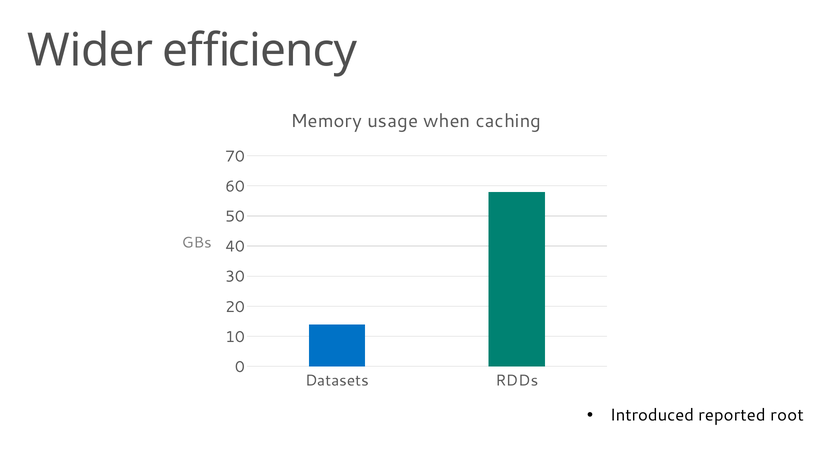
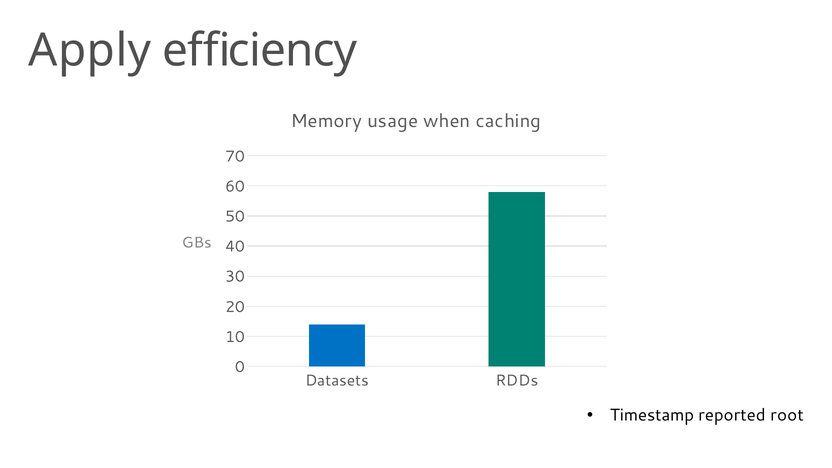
Wider: Wider -> Apply
Introduced: Introduced -> Timestamp
